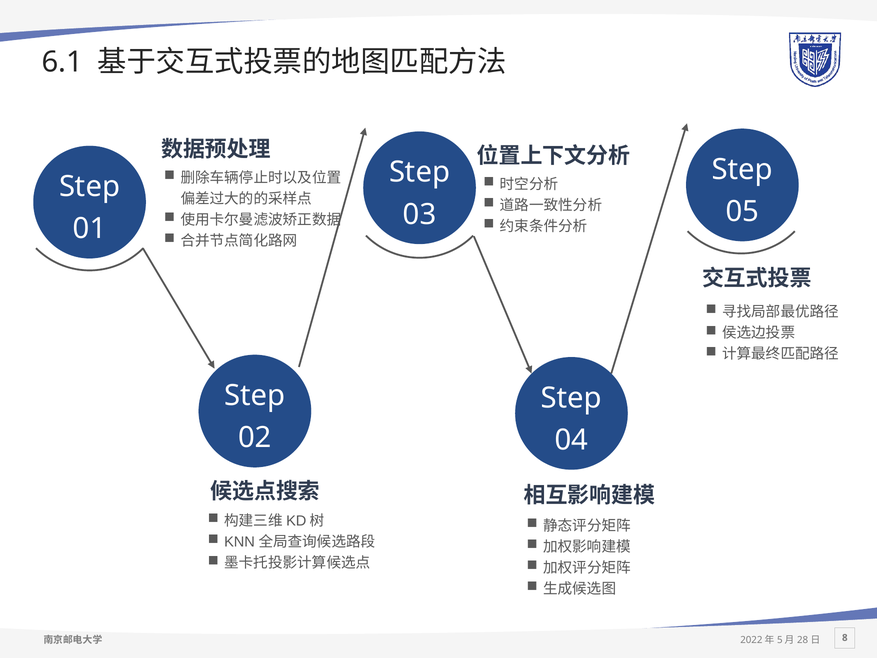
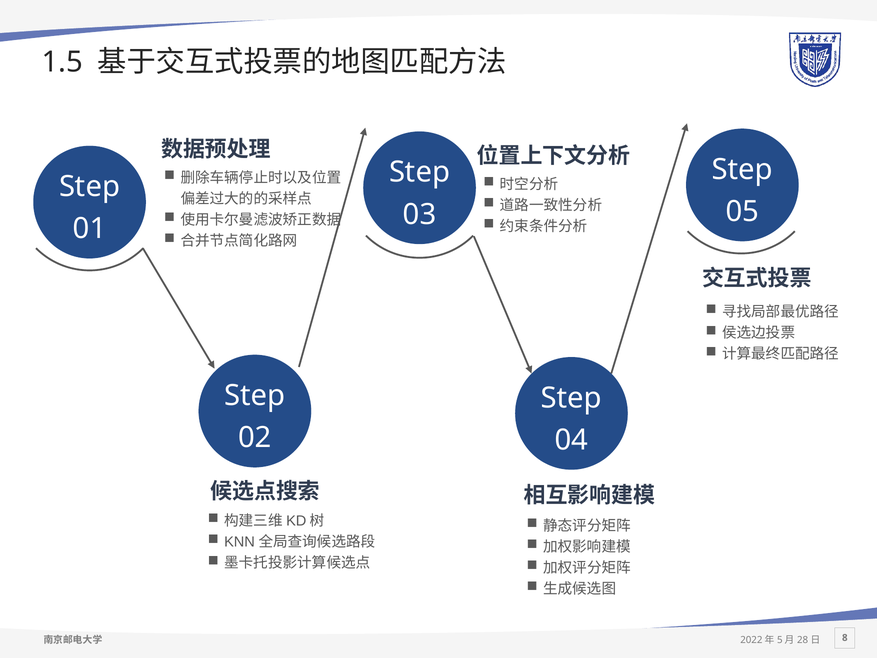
6.1: 6.1 -> 1.5
